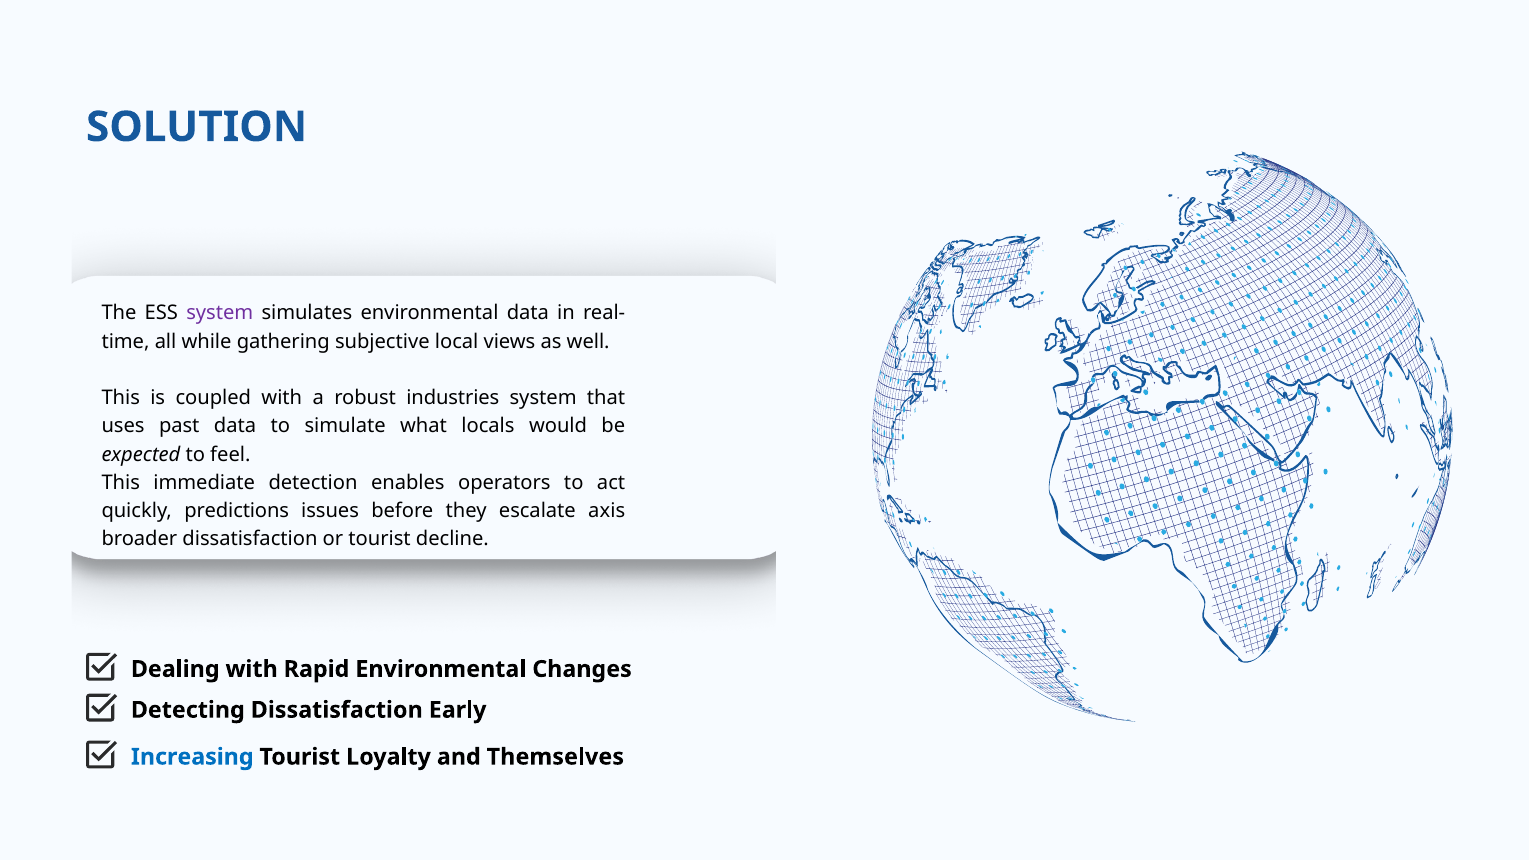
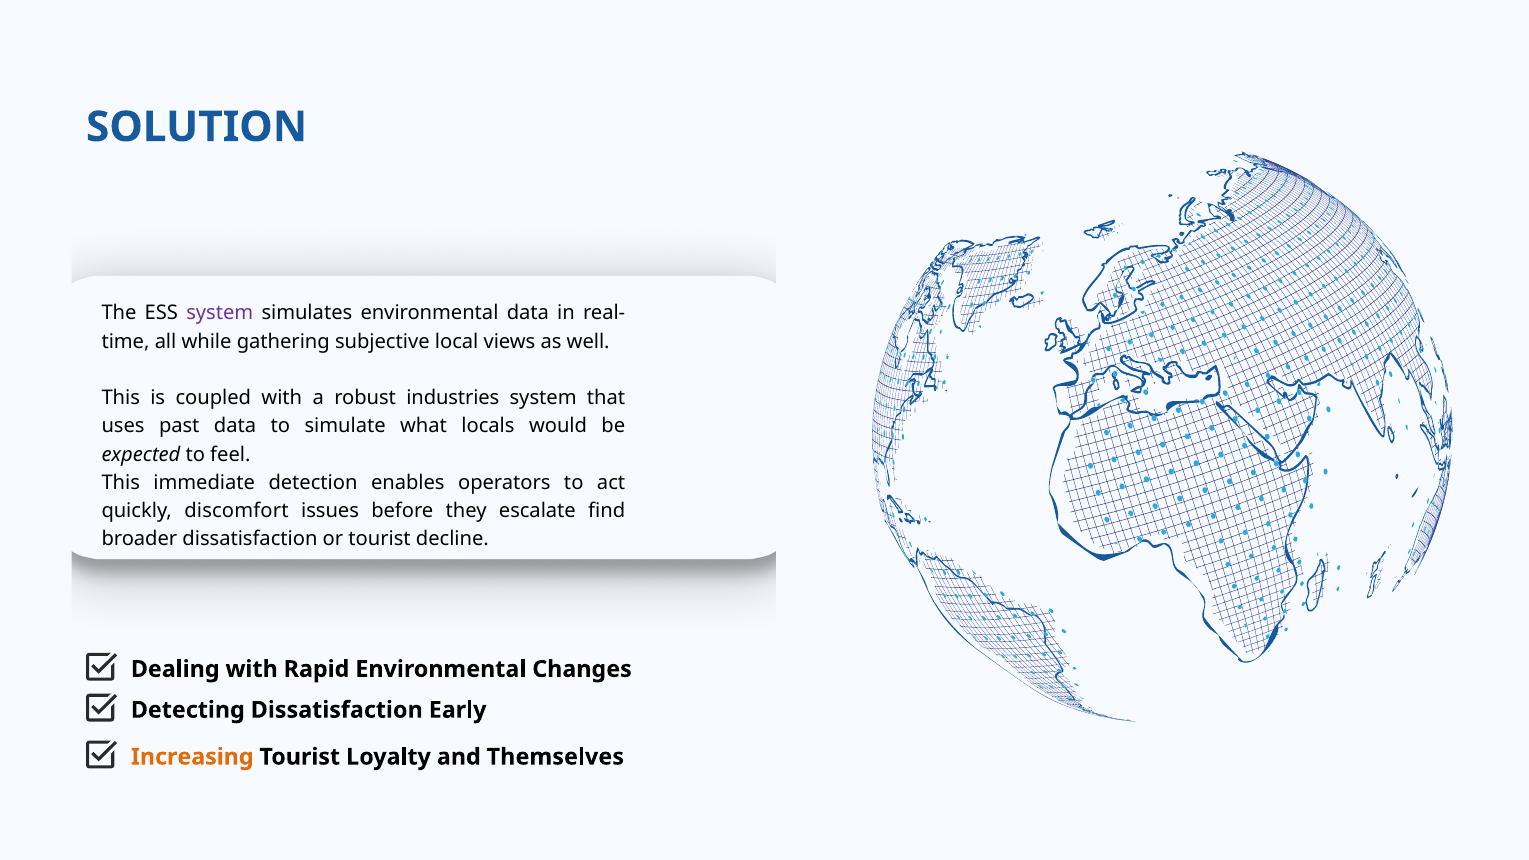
predictions: predictions -> discomfort
axis: axis -> find
Increasing colour: blue -> orange
